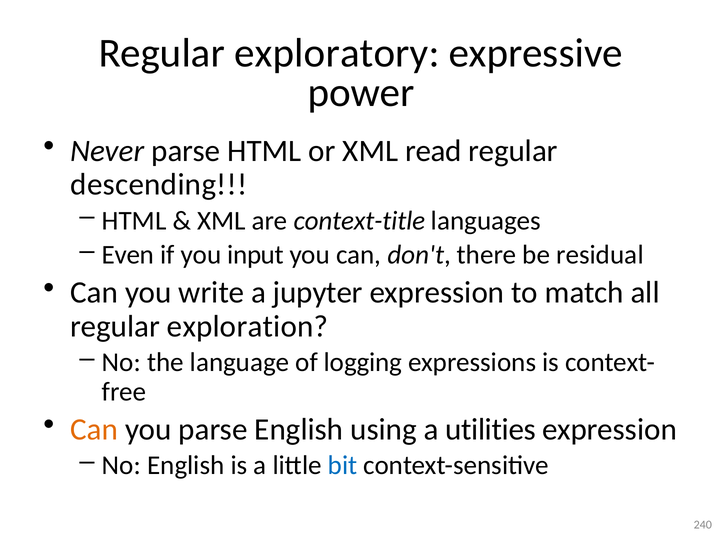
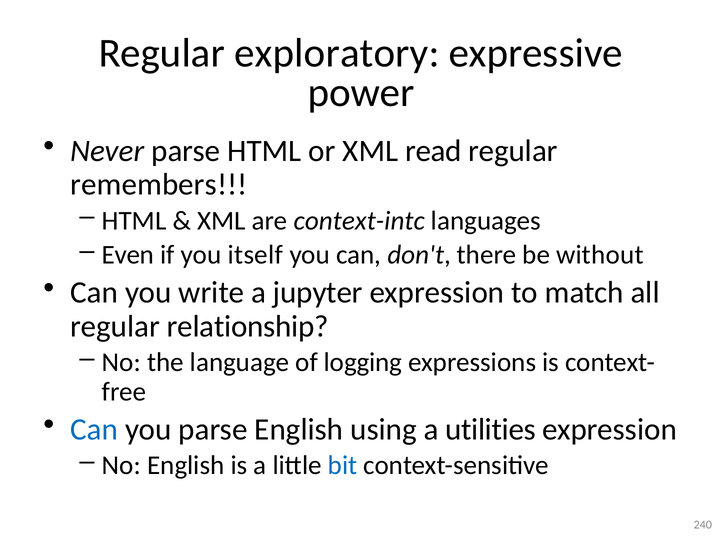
descending: descending -> remembers
context-title: context-title -> context-intc
input: input -> itself
residual: residual -> without
exploration: exploration -> relationship
Can at (94, 429) colour: orange -> blue
